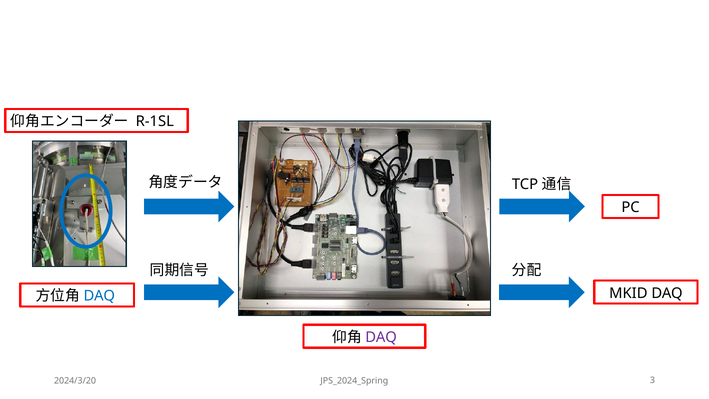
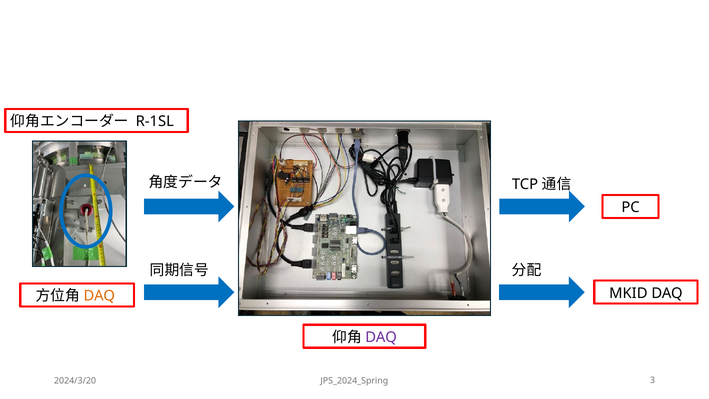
DAQ at (99, 296) colour: blue -> orange
